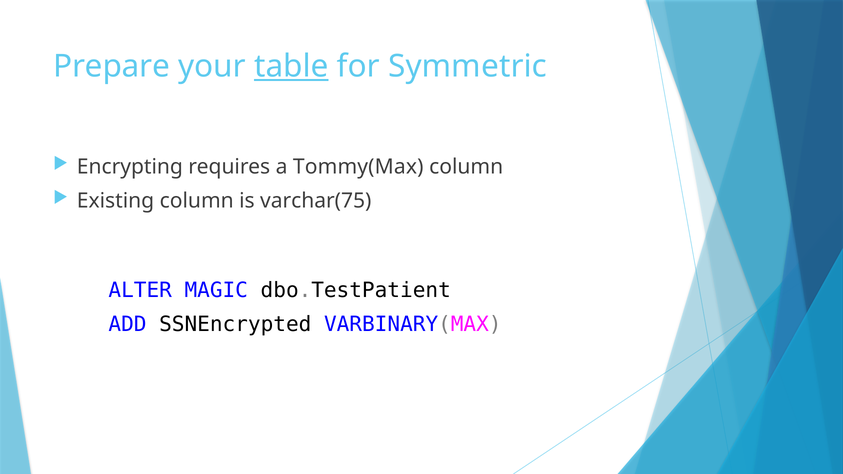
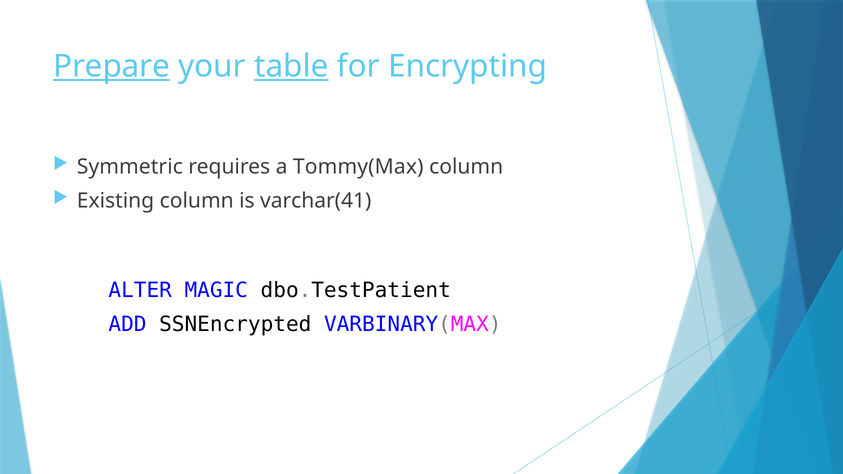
Prepare underline: none -> present
Symmetric: Symmetric -> Encrypting
Encrypting: Encrypting -> Symmetric
varchar(75: varchar(75 -> varchar(41
